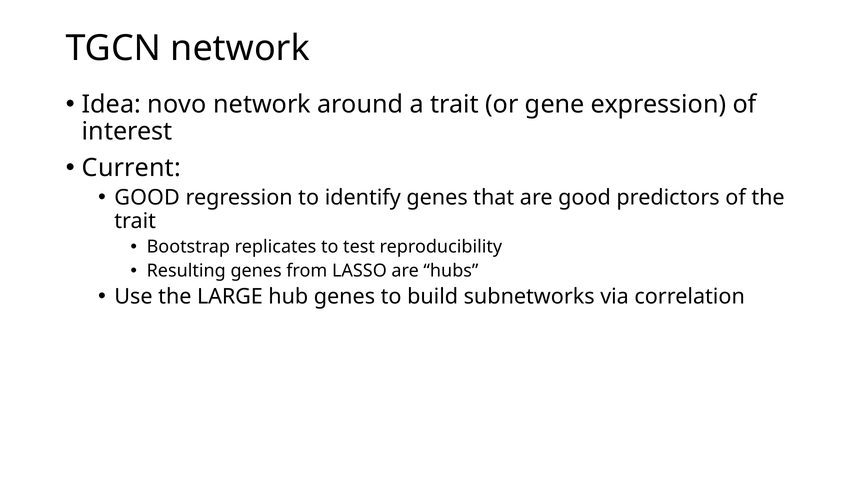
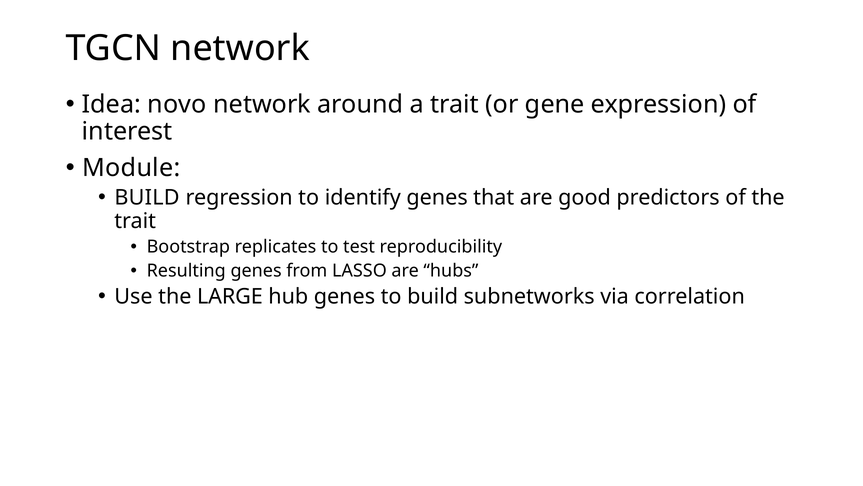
Current: Current -> Module
GOOD at (147, 197): GOOD -> BUILD
